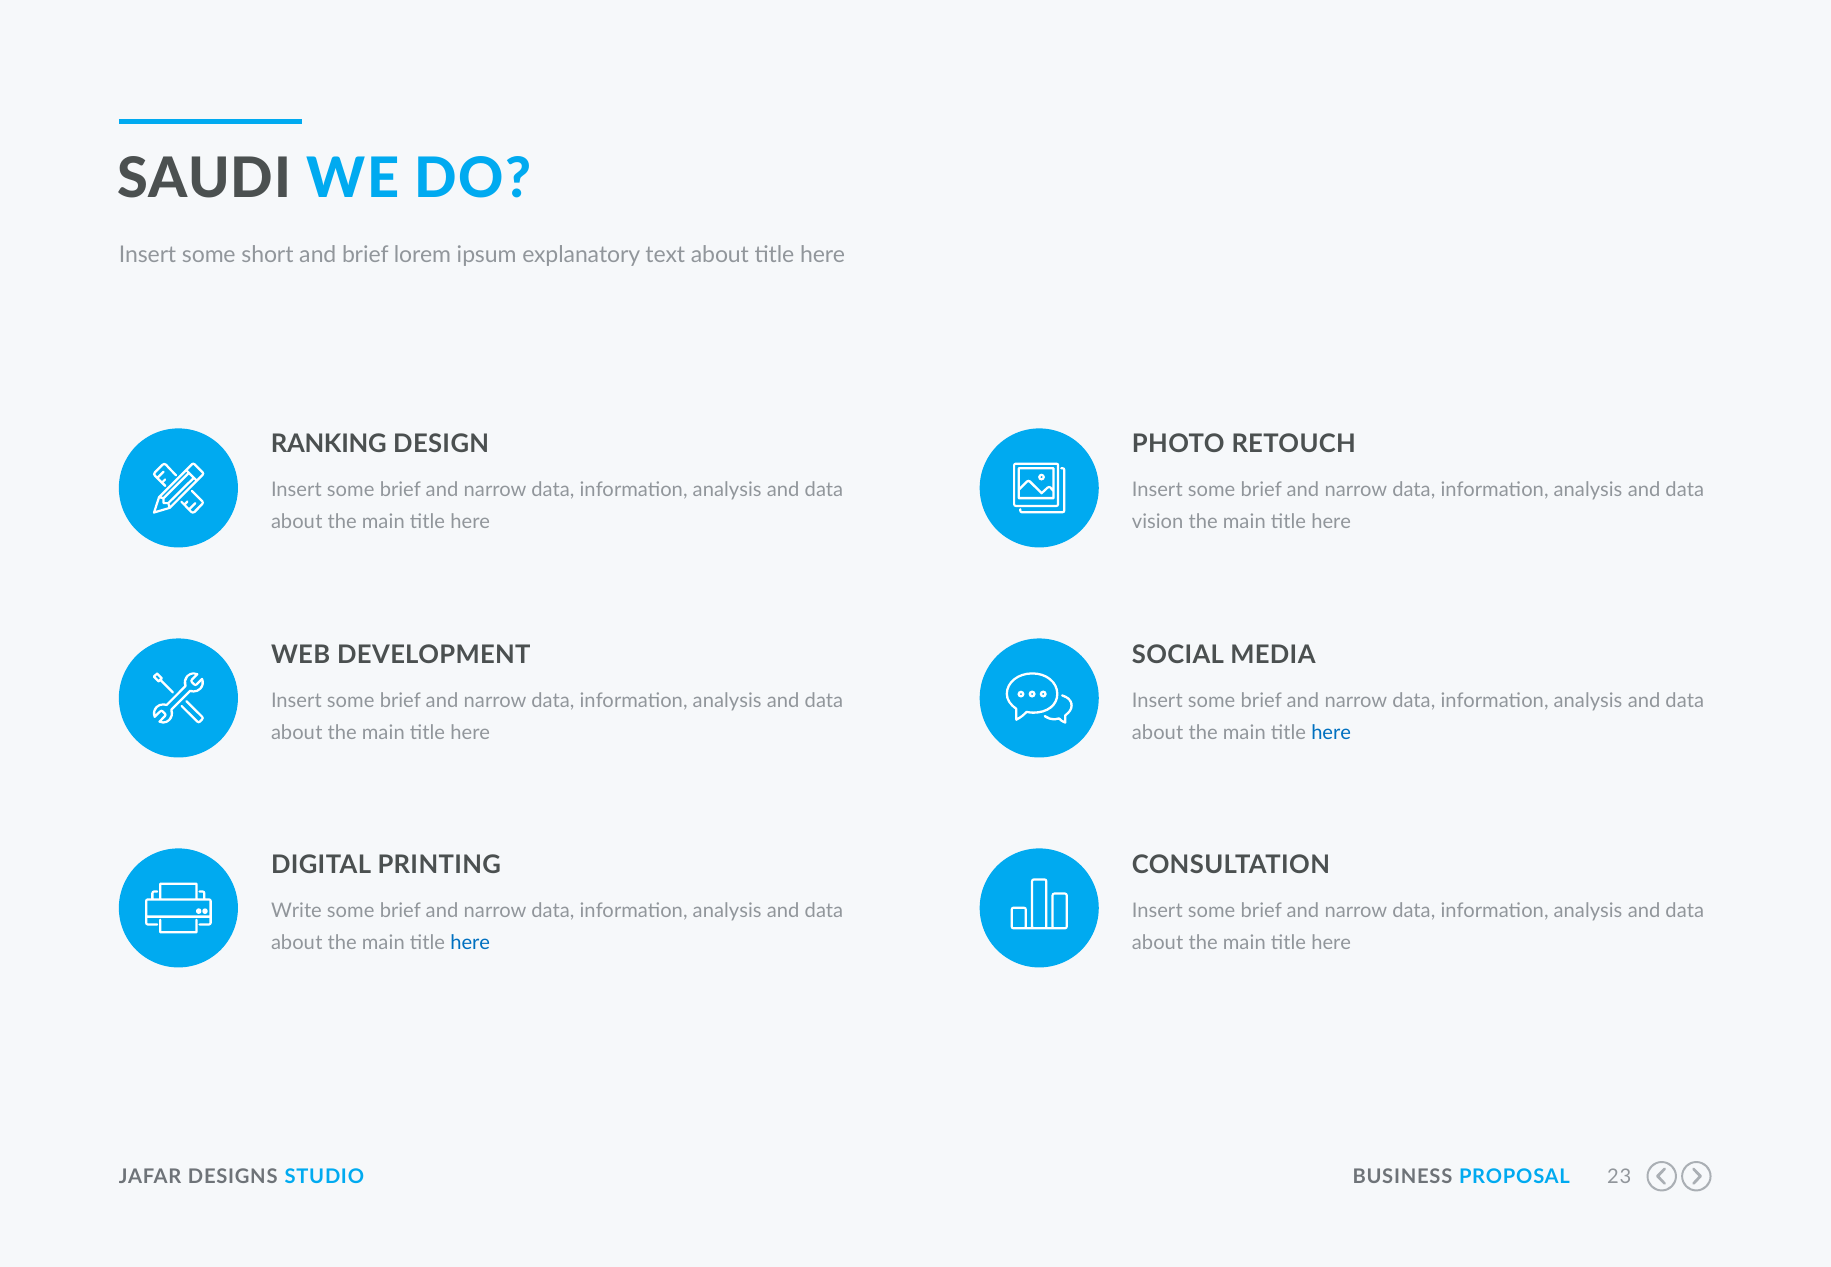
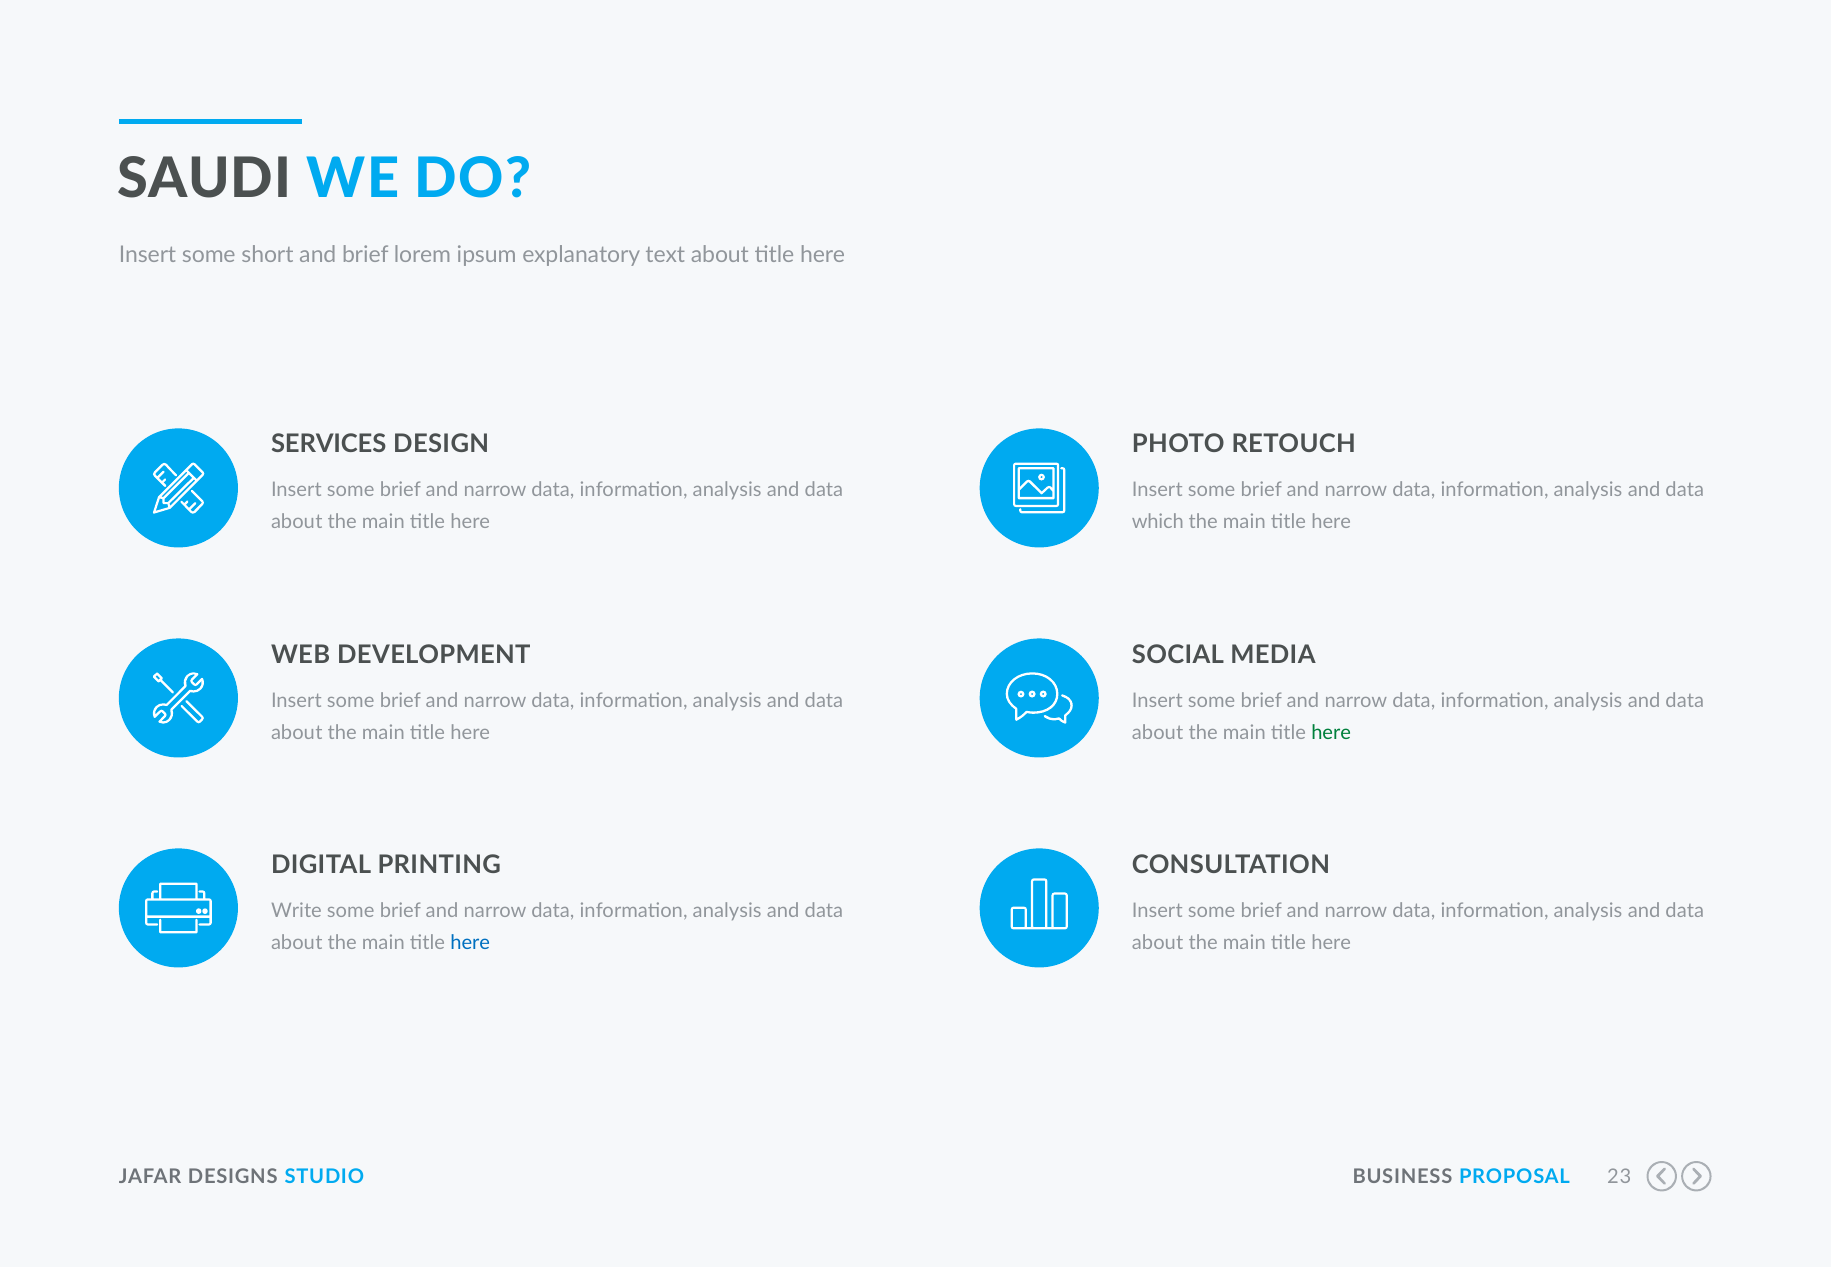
RANKING: RANKING -> SERVICES
vision: vision -> which
here at (1331, 733) colour: blue -> green
